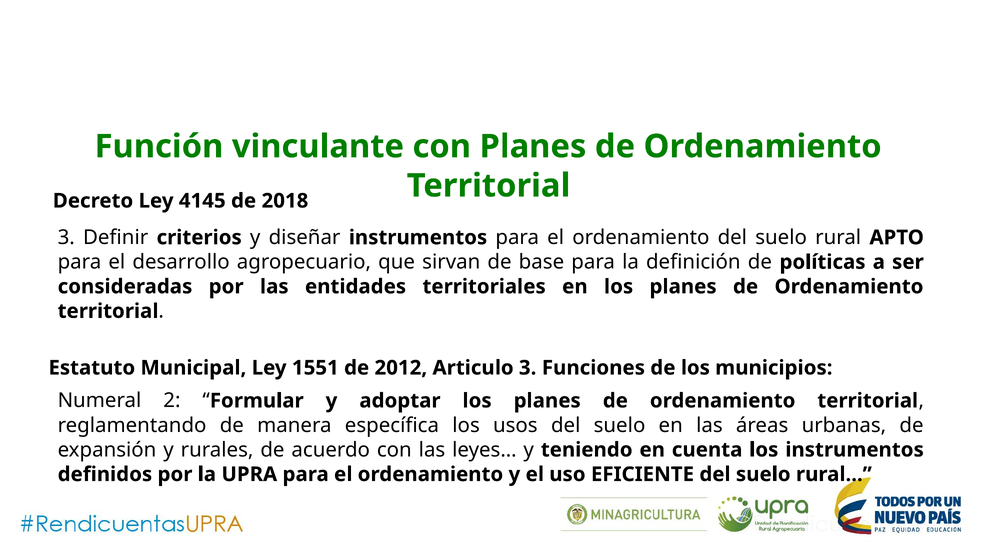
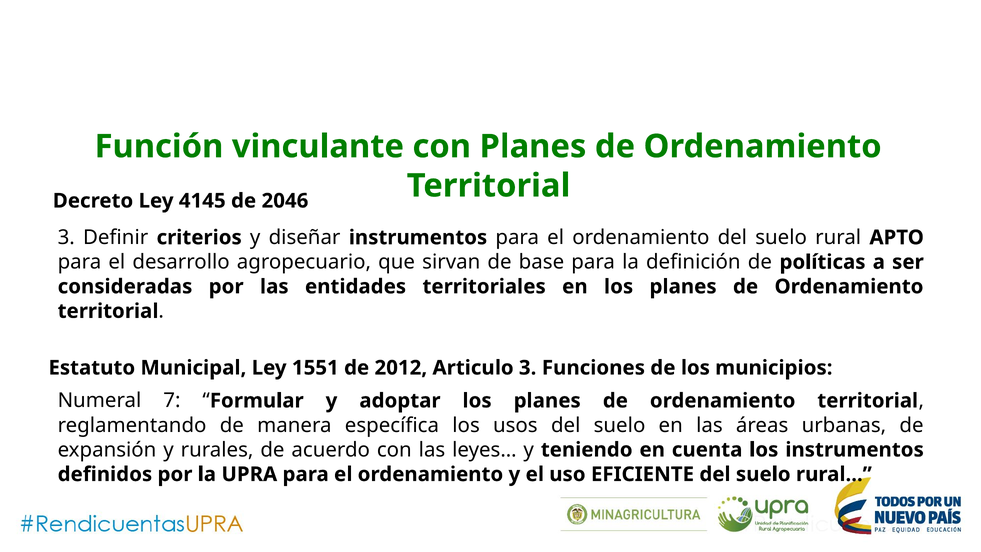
2018: 2018 -> 2046
2: 2 -> 7
